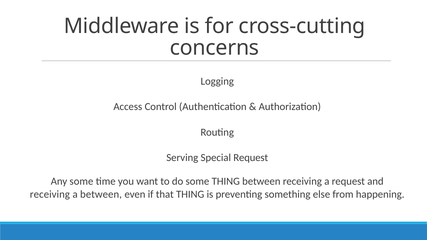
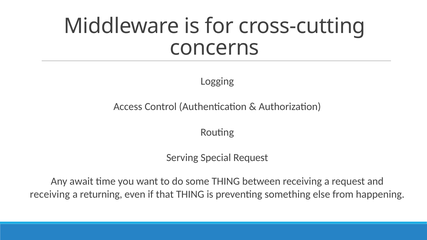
Any some: some -> await
a between: between -> returning
